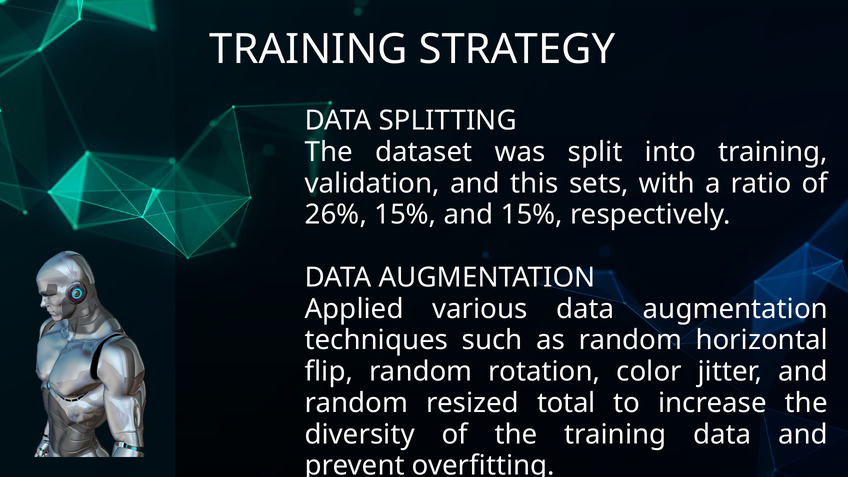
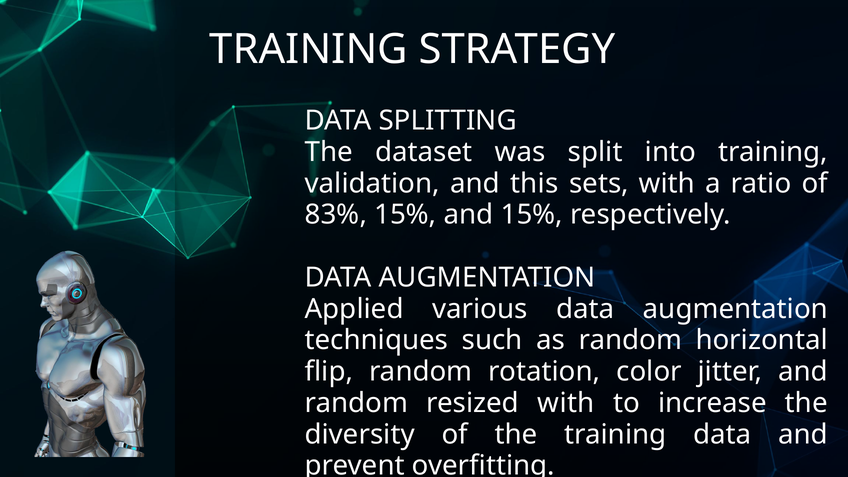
26%: 26% -> 83%
resized total: total -> with
